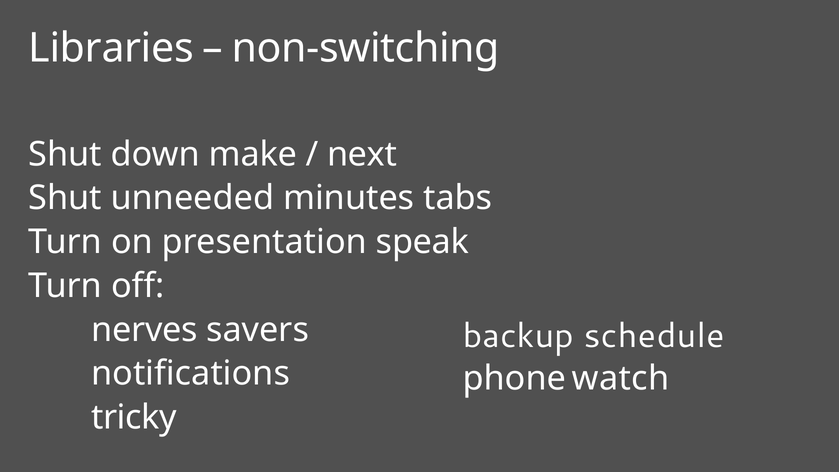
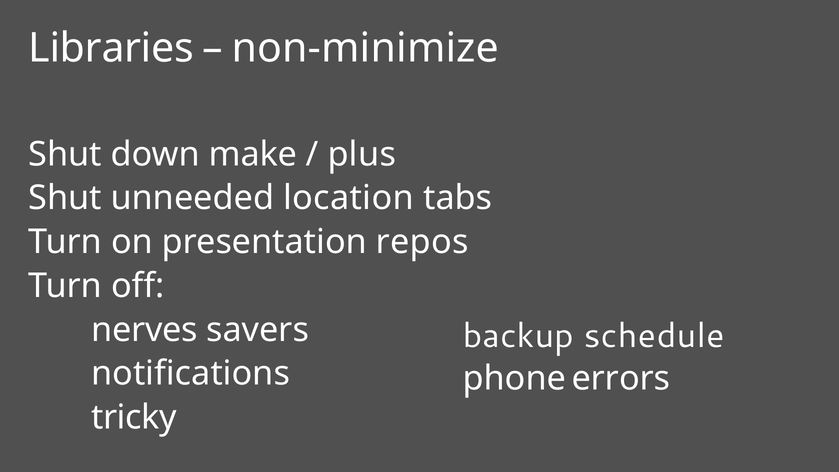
non-switching: non-switching -> non-minimize
next: next -> plus
minutes: minutes -> location
speak: speak -> repos
watch: watch -> errors
